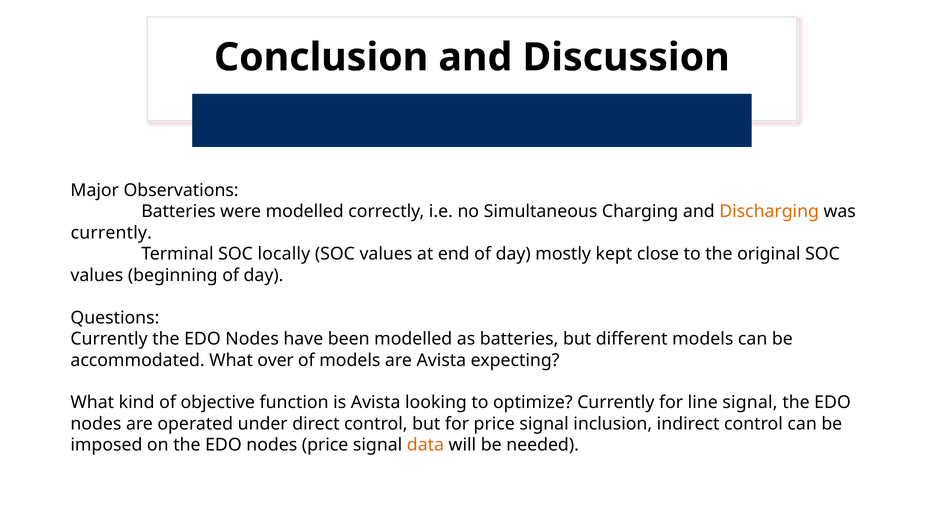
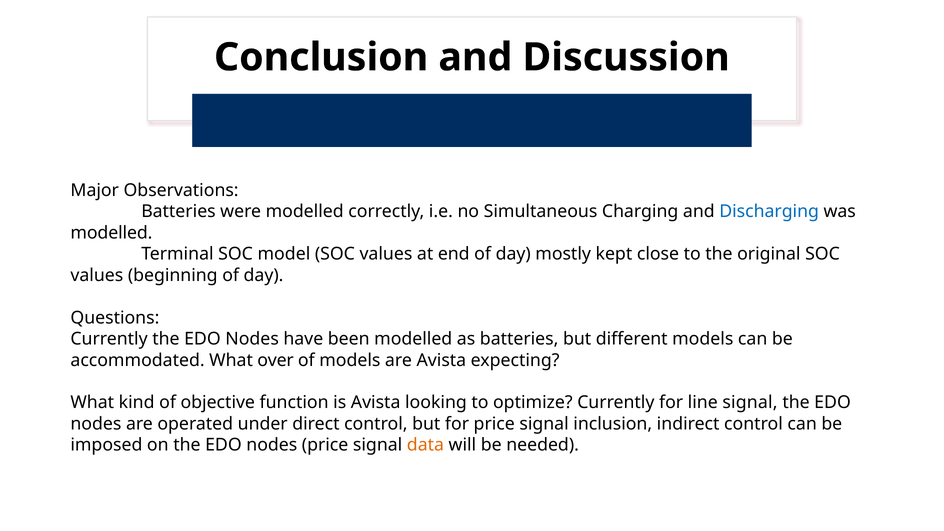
Discharging colour: orange -> blue
currently at (111, 233): currently -> modelled
locally: locally -> model
